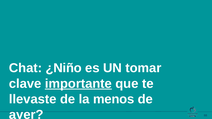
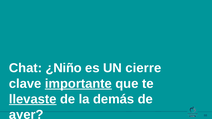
tomar: tomar -> cierre
llevaste underline: none -> present
menos: menos -> demás
